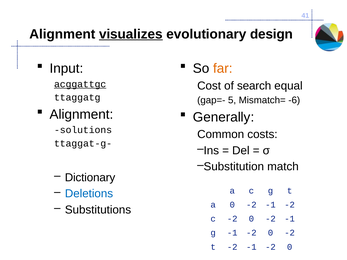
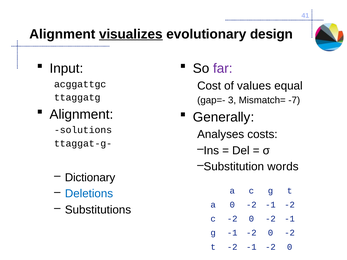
far colour: orange -> purple
search: search -> values
acggattgc underline: present -> none
5: 5 -> 3
-6: -6 -> -7
Common: Common -> Analyses
match: match -> words
